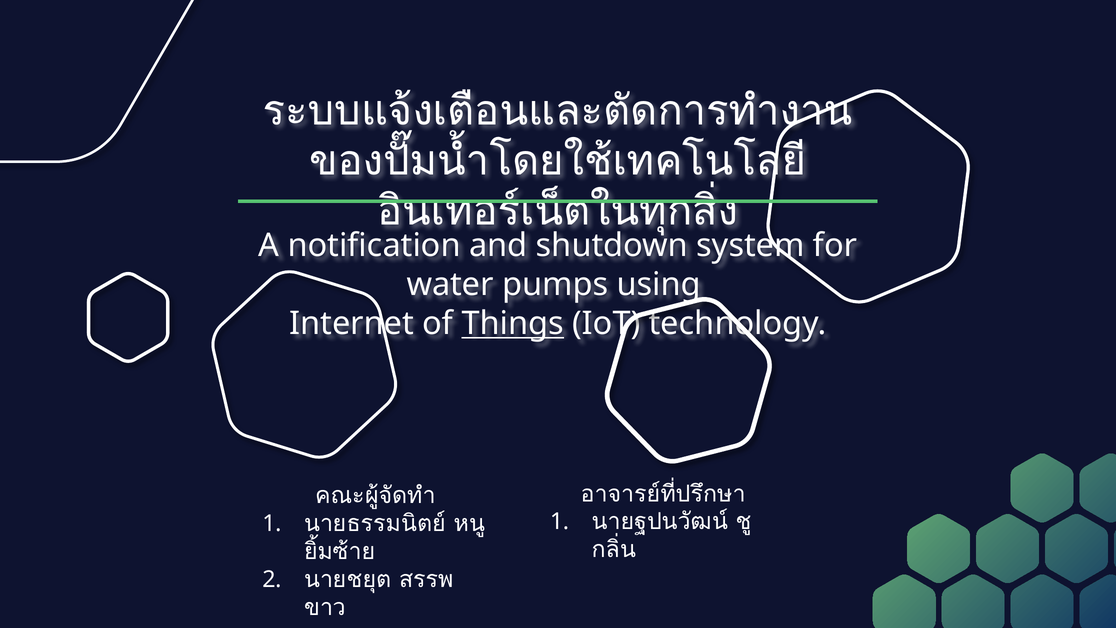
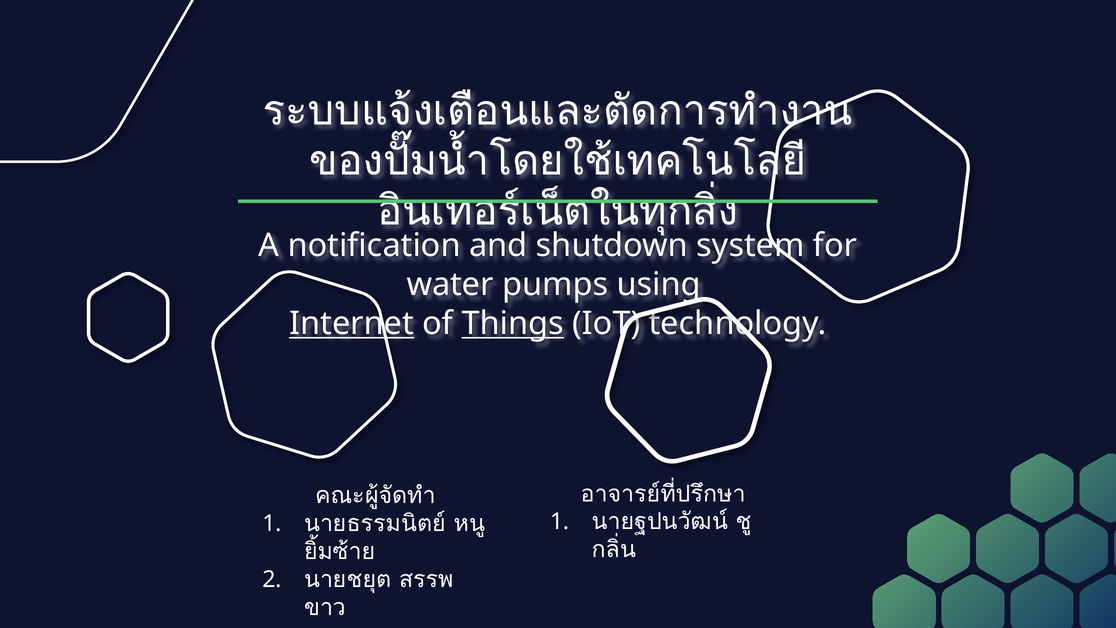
Internet underline: none -> present
